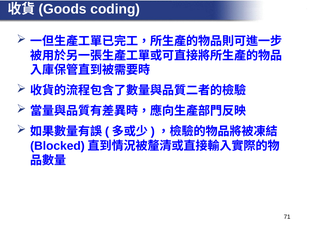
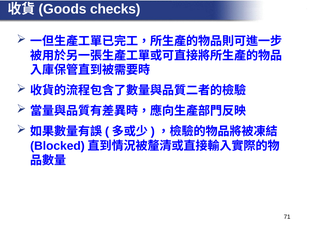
coding: coding -> checks
